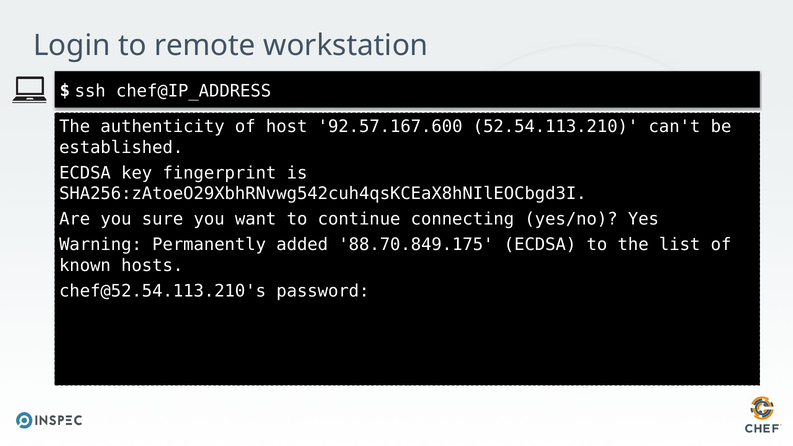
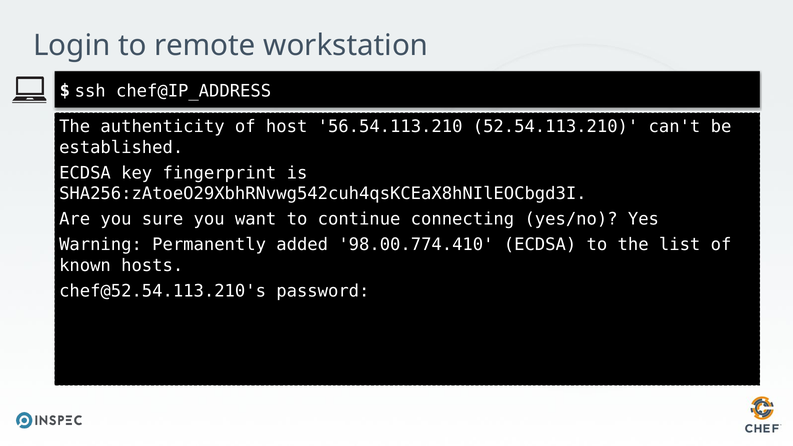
92.57.167.600: 92.57.167.600 -> 56.54.113.210
88.70.849.175: 88.70.849.175 -> 98.00.774.410
